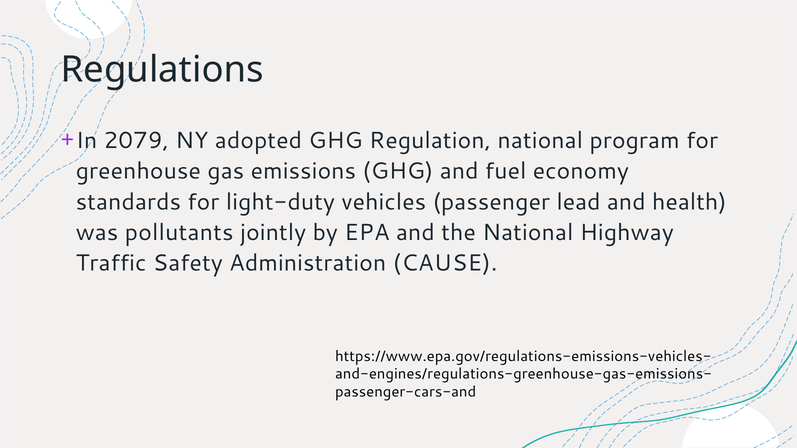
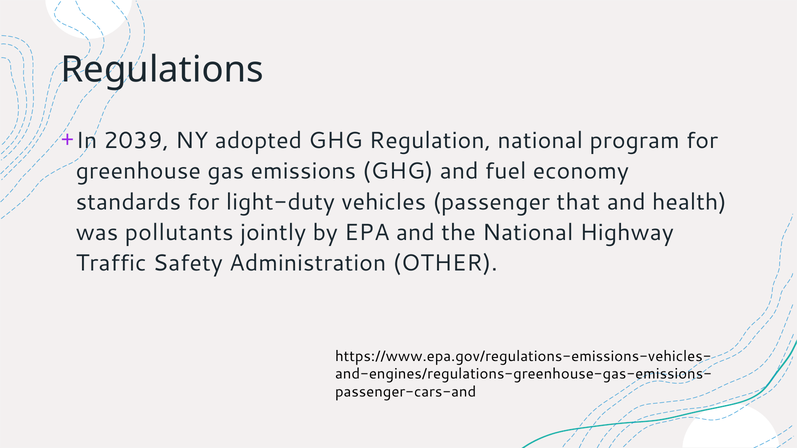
2079: 2079 -> 2039
lead: lead -> that
CAUSE: CAUSE -> OTHER
